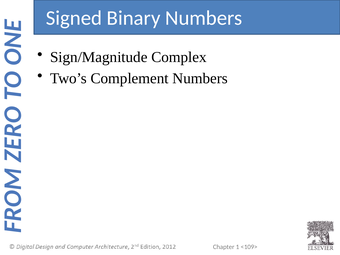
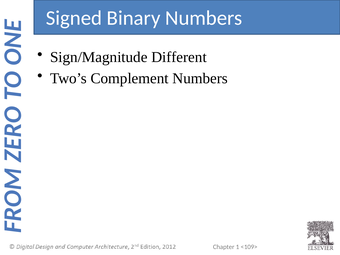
Complex: Complex -> Different
